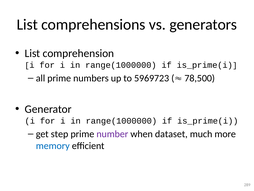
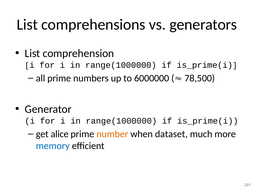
5969723: 5969723 -> 6000000
step: step -> alice
number colour: purple -> orange
